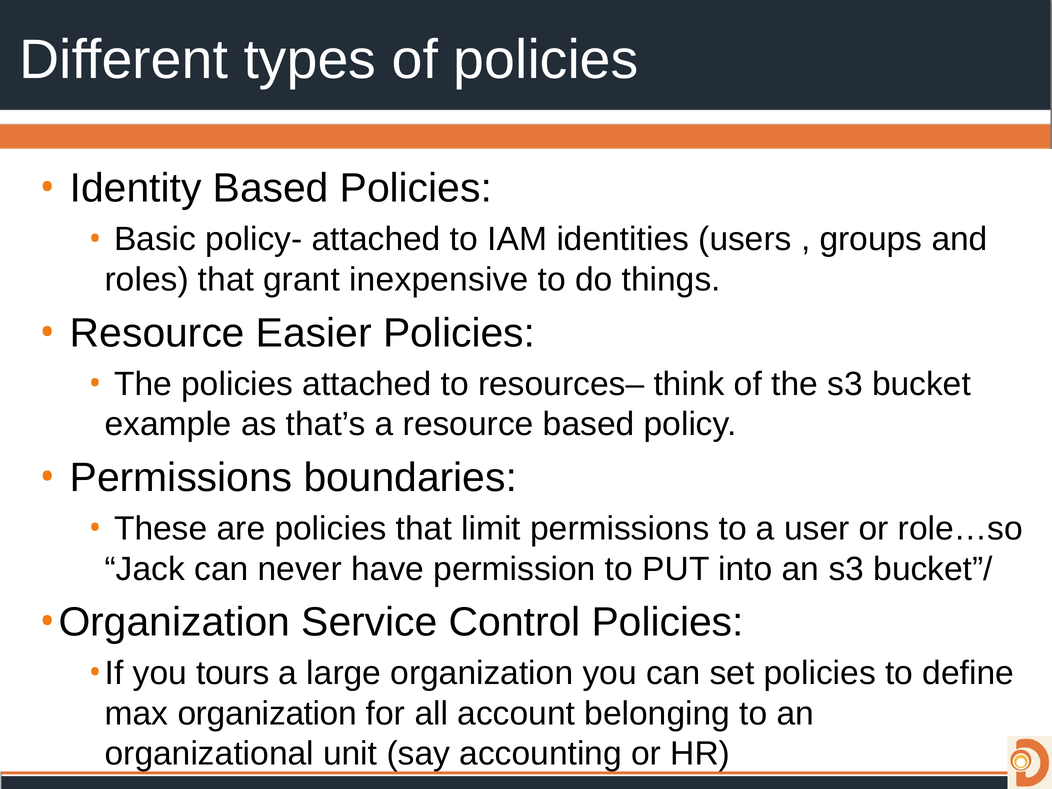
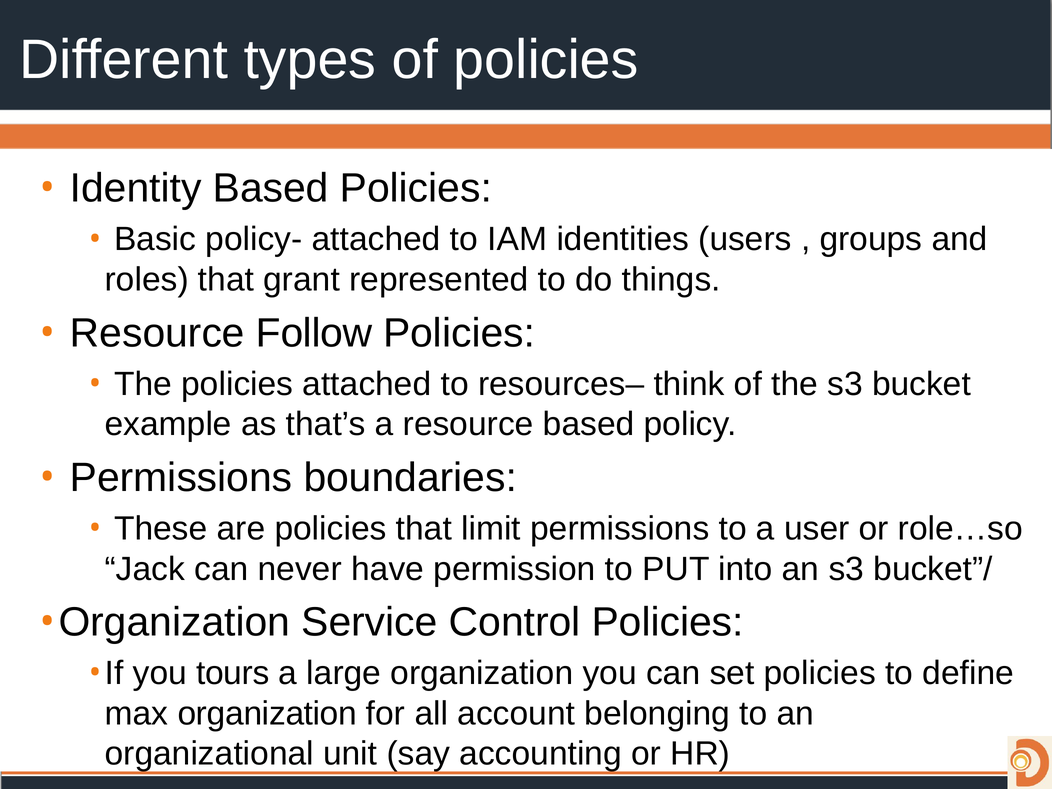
inexpensive: inexpensive -> represented
Easier: Easier -> Follow
